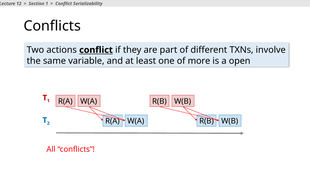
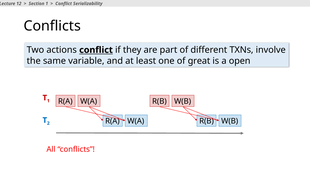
more: more -> great
